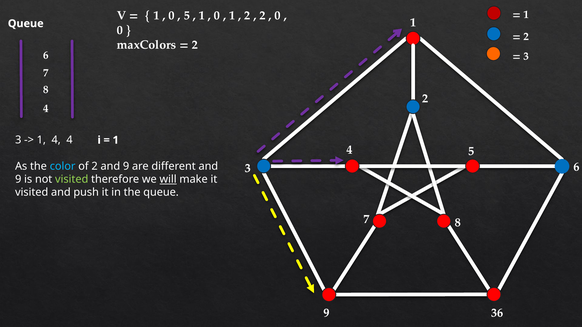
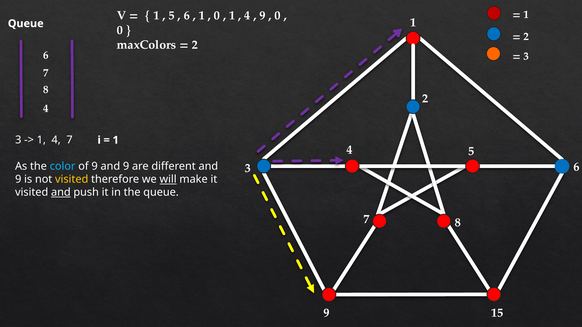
0 at (172, 16): 0 -> 5
5 at (187, 16): 5 -> 6
2 at (247, 16): 2 -> 4
2 at (262, 16): 2 -> 9
4 4: 4 -> 7
of 2: 2 -> 9
visited at (72, 179) colour: light green -> yellow
and at (61, 193) underline: none -> present
36: 36 -> 15
